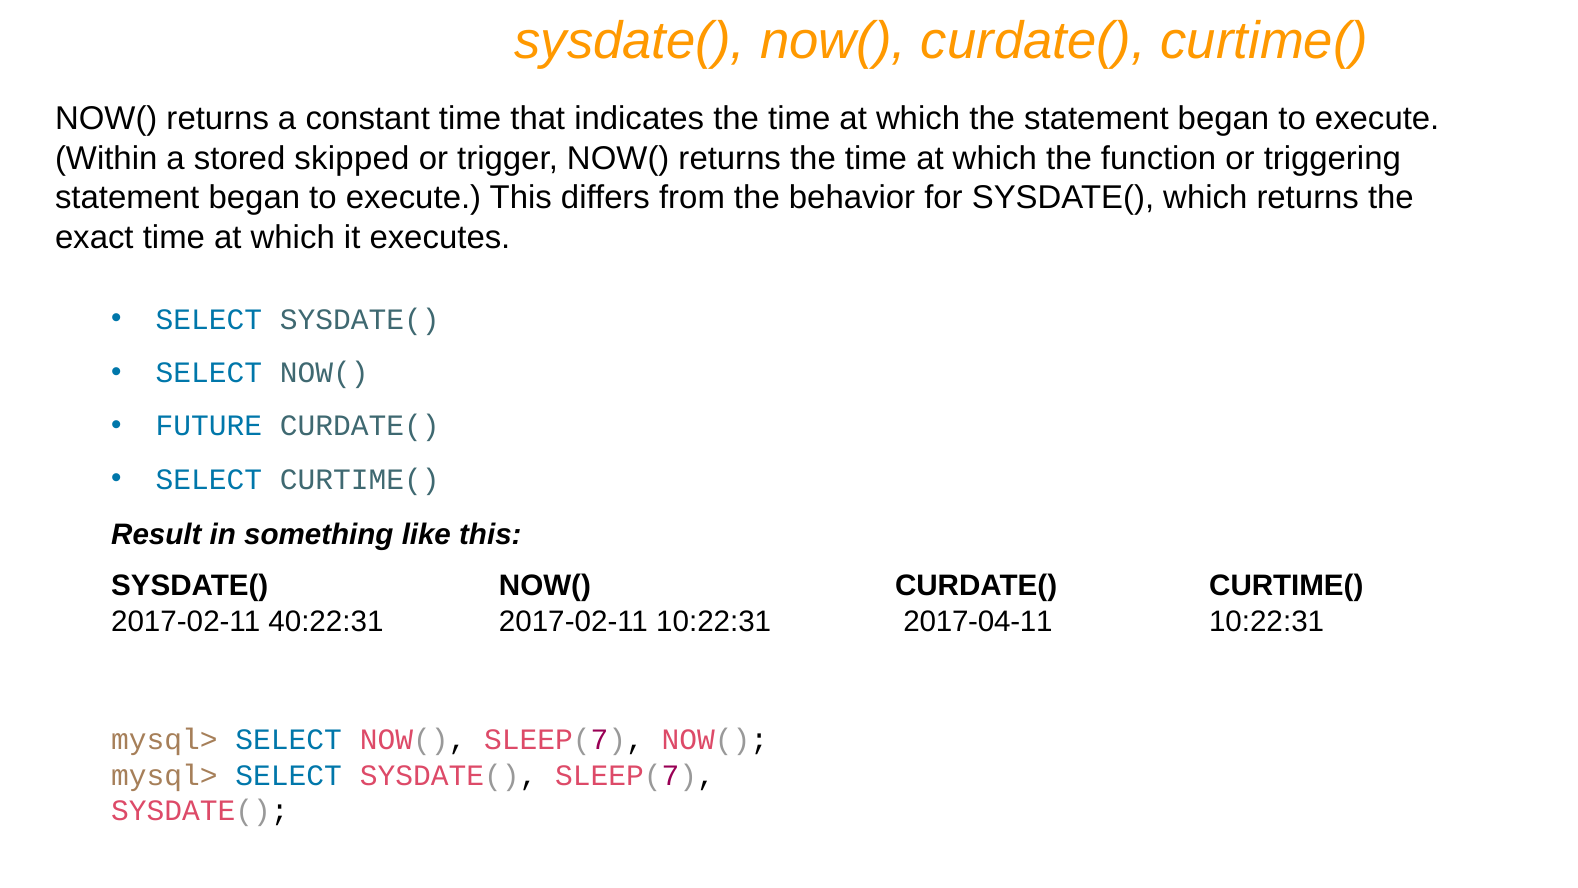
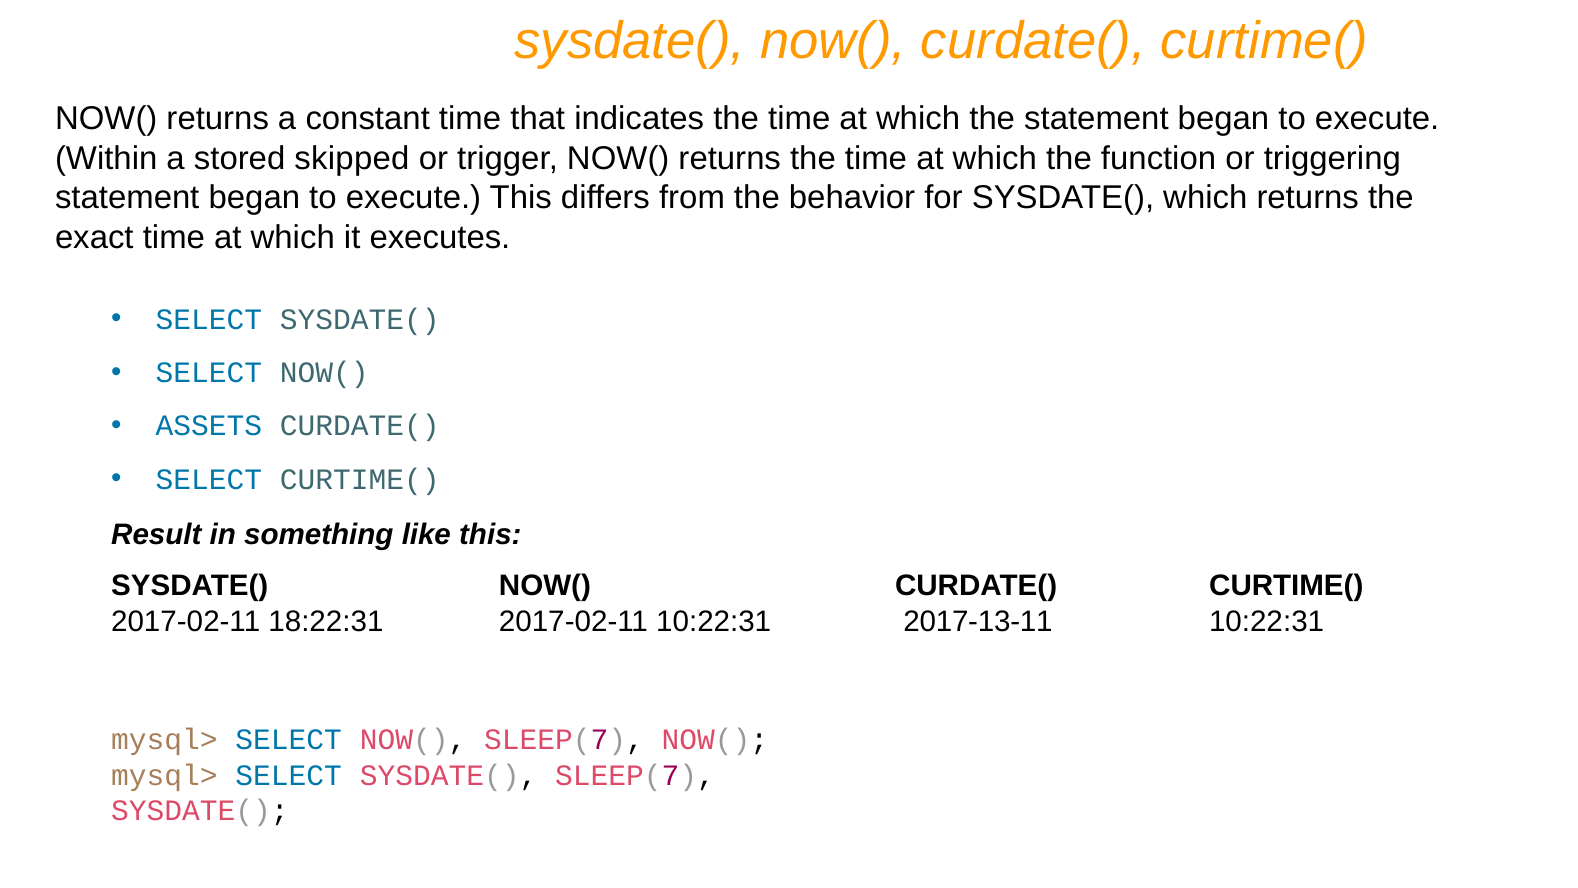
FUTURE: FUTURE -> ASSETS
40:22:31: 40:22:31 -> 18:22:31
2017-04-11: 2017-04-11 -> 2017-13-11
